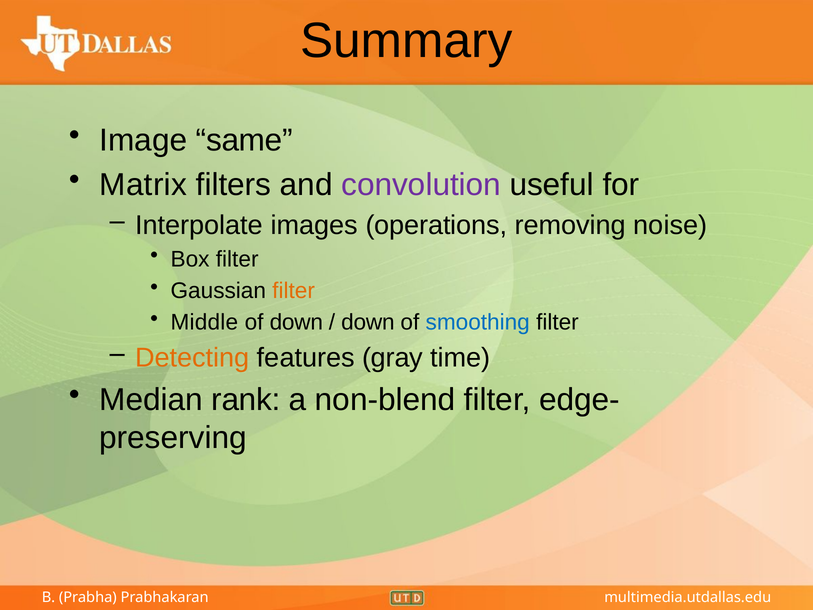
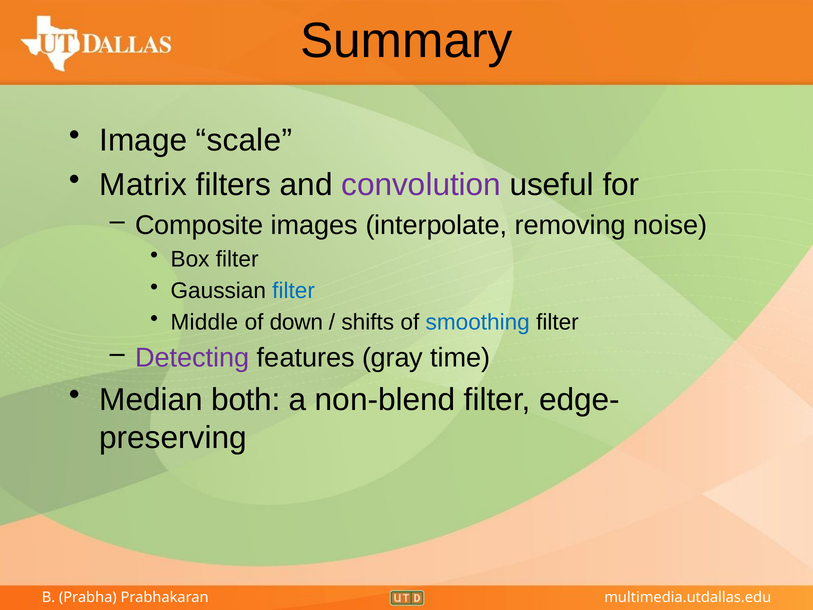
same: same -> scale
Interpolate: Interpolate -> Composite
operations: operations -> interpolate
filter at (294, 291) colour: orange -> blue
down at (368, 322): down -> shifts
Detecting colour: orange -> purple
rank: rank -> both
